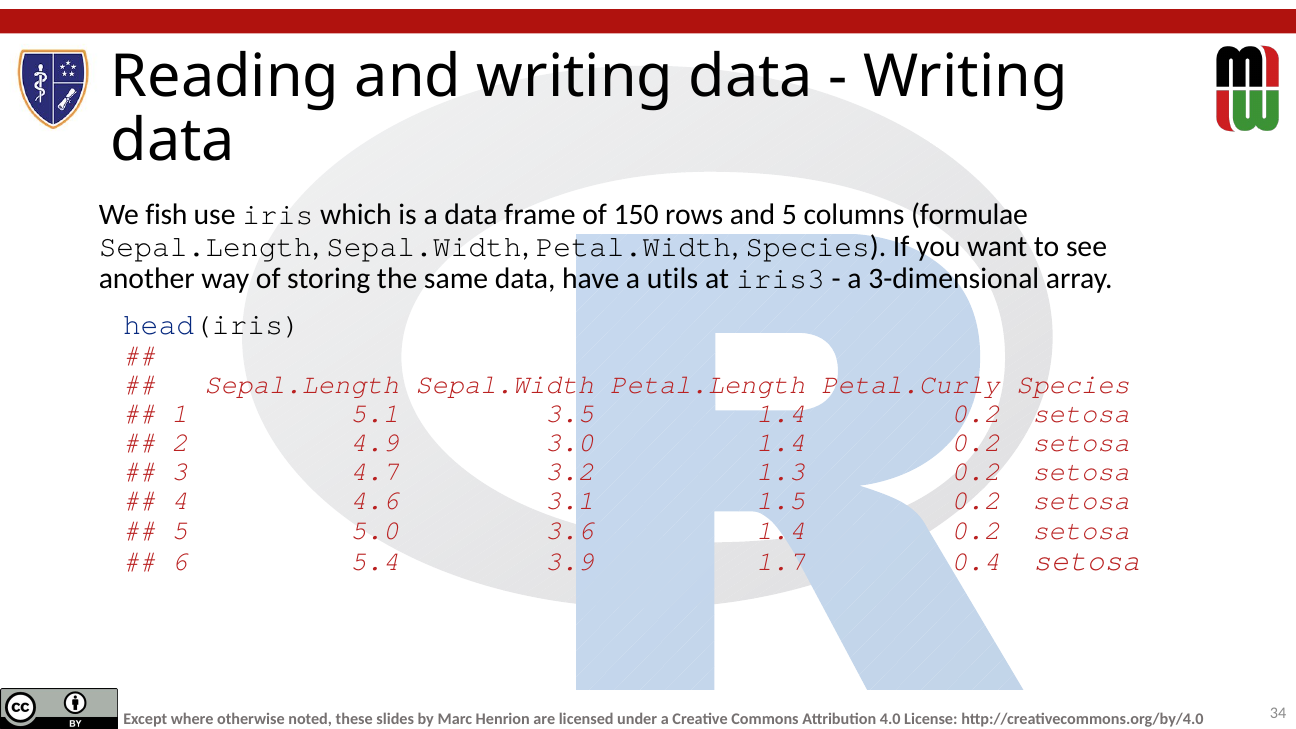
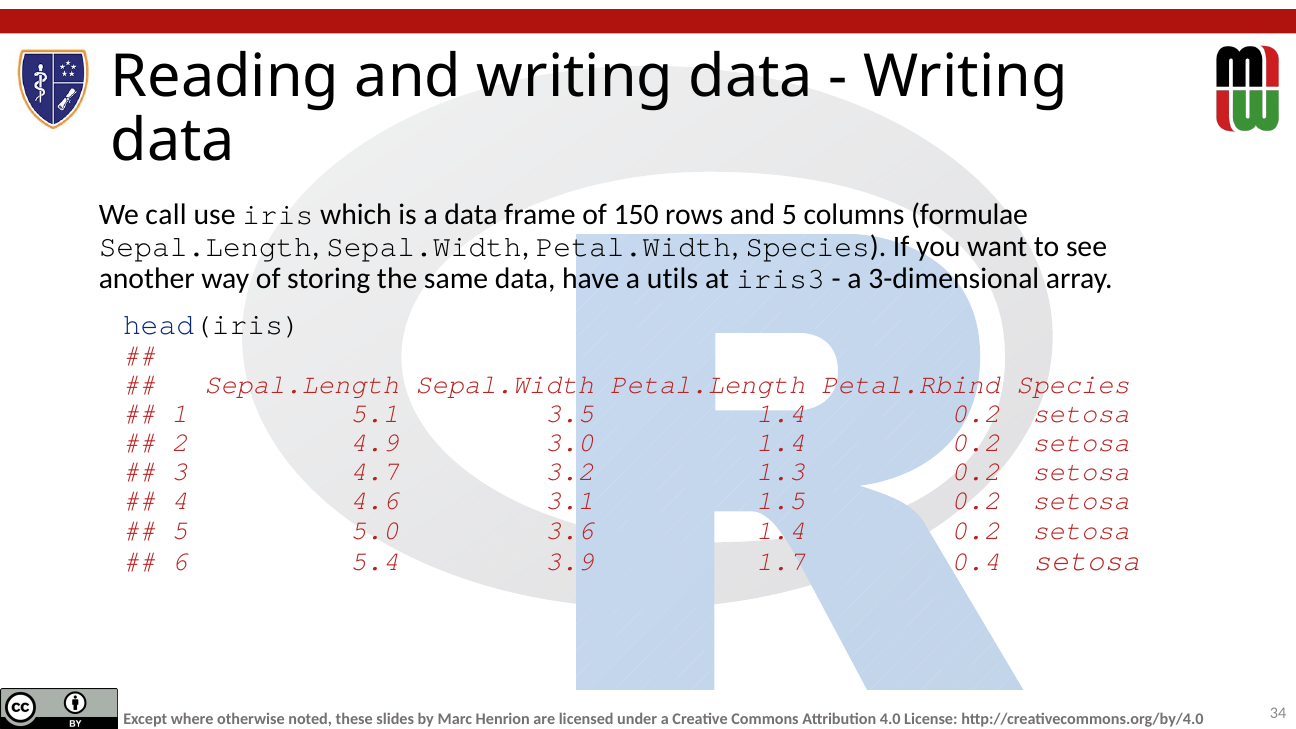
fish: fish -> call
Petal.Curly: Petal.Curly -> Petal.Rbind
